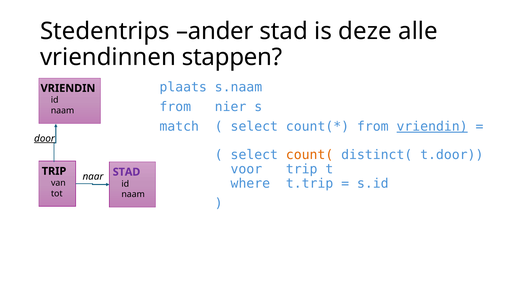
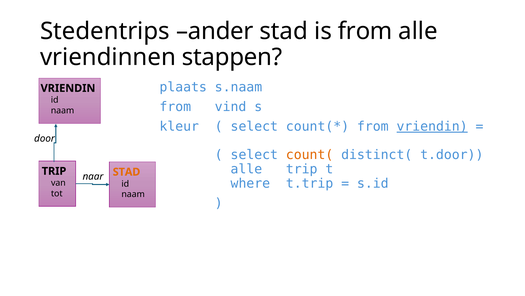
is deze: deze -> from
nier: nier -> vind
match: match -> kleur
door underline: present -> none
voor at (246, 169): voor -> alle
STAD at (126, 172) colour: purple -> orange
